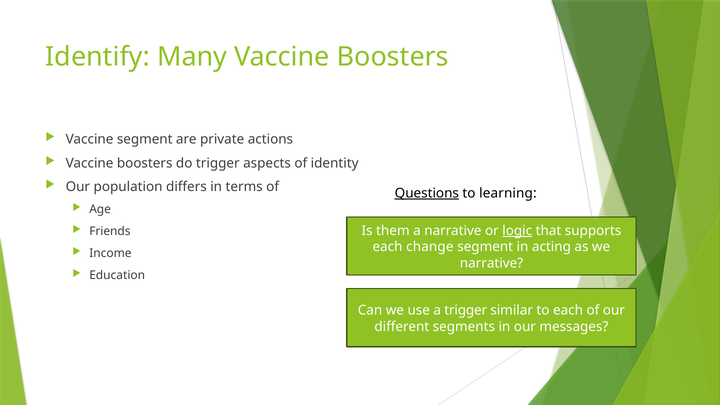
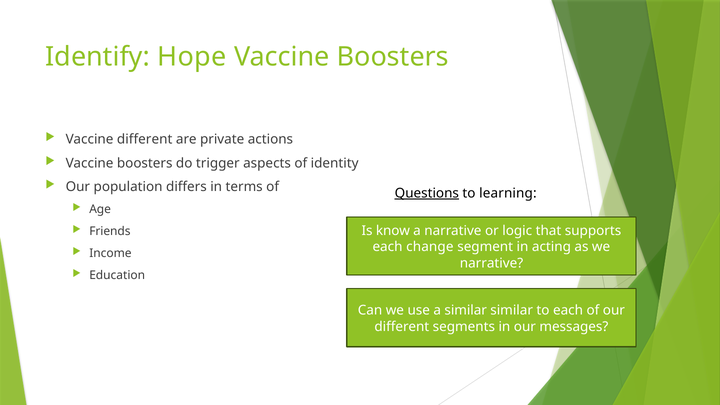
Many: Many -> Hope
Vaccine segment: segment -> different
them: them -> know
logic underline: present -> none
a trigger: trigger -> similar
